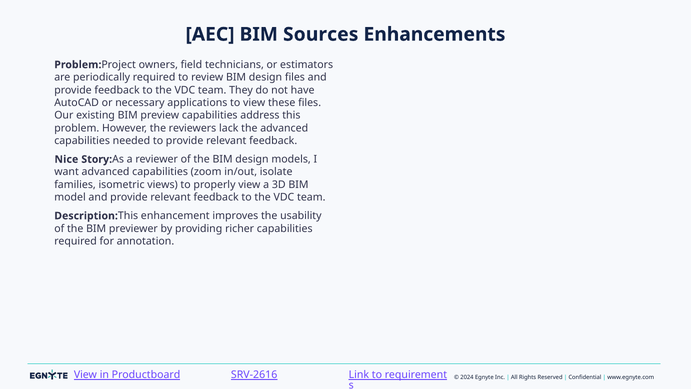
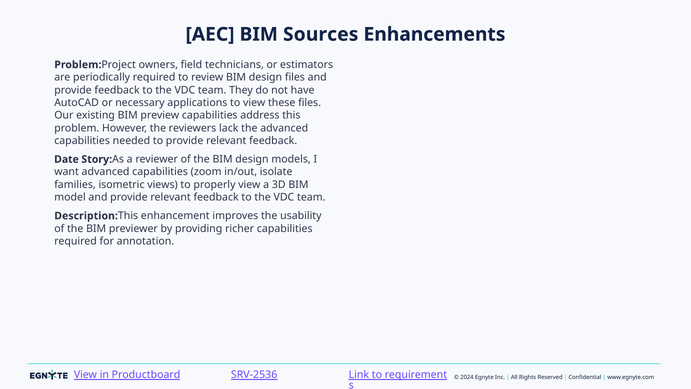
Nice: Nice -> Date
SRV-2616: SRV-2616 -> SRV-2536
